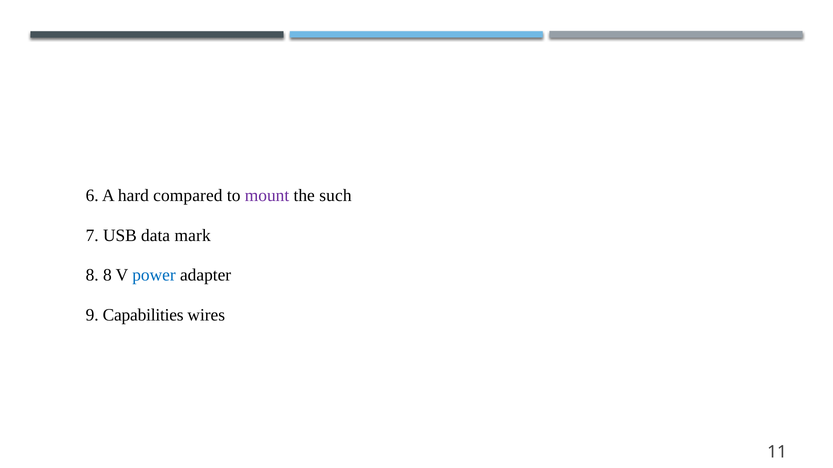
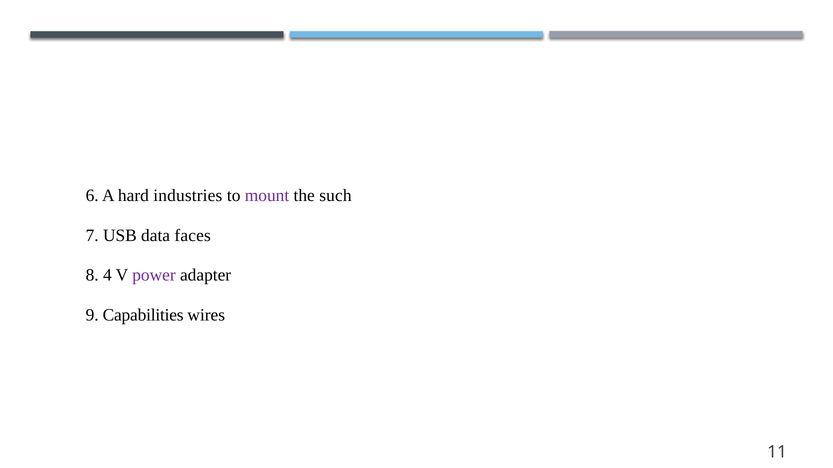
compared: compared -> industries
mark: mark -> faces
8 8: 8 -> 4
power colour: blue -> purple
